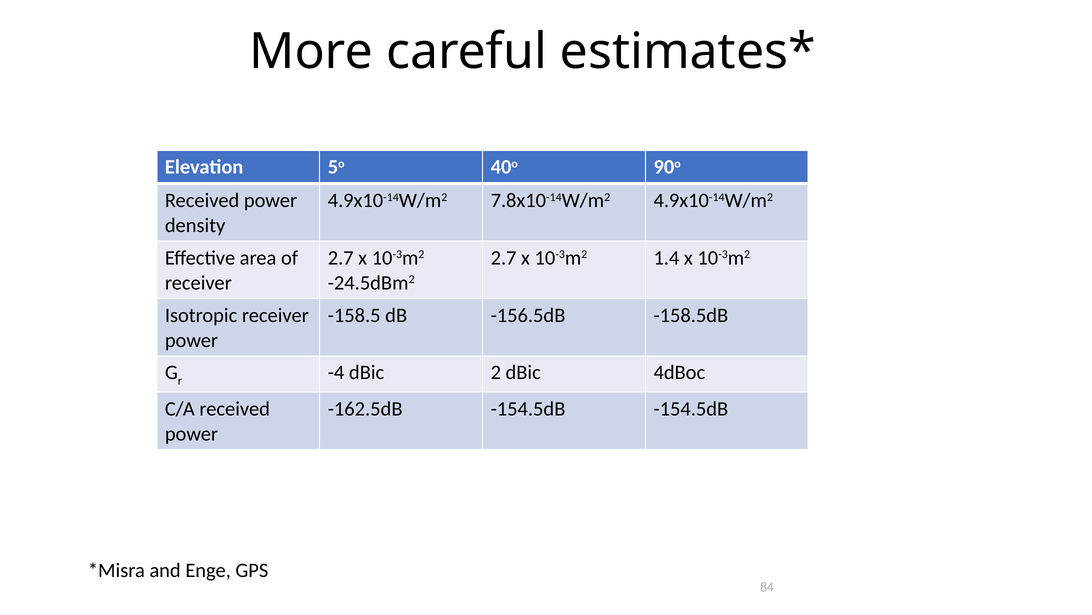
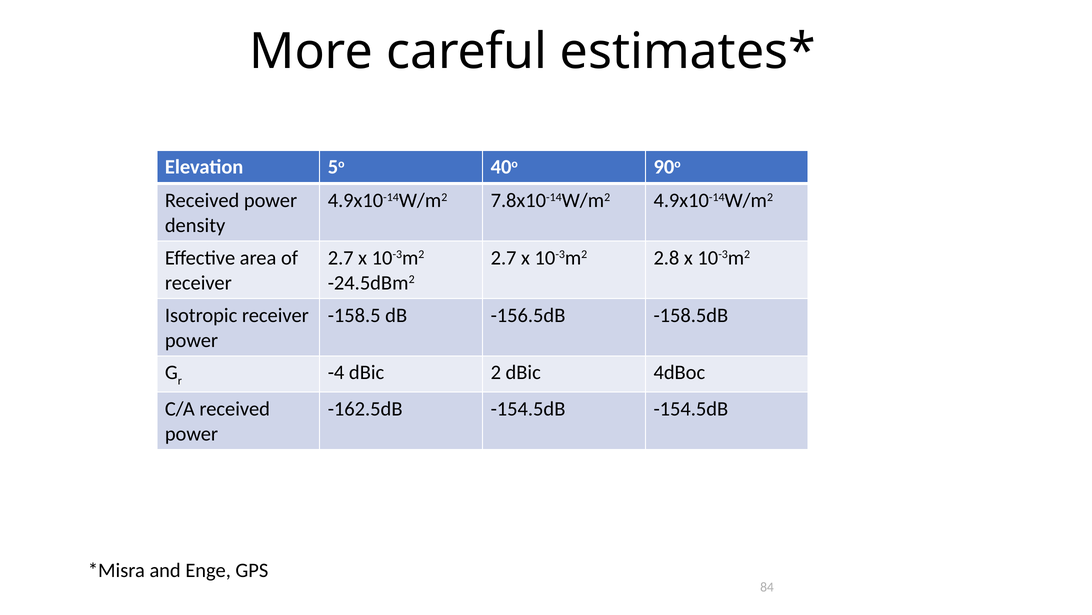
1.4: 1.4 -> 2.8
